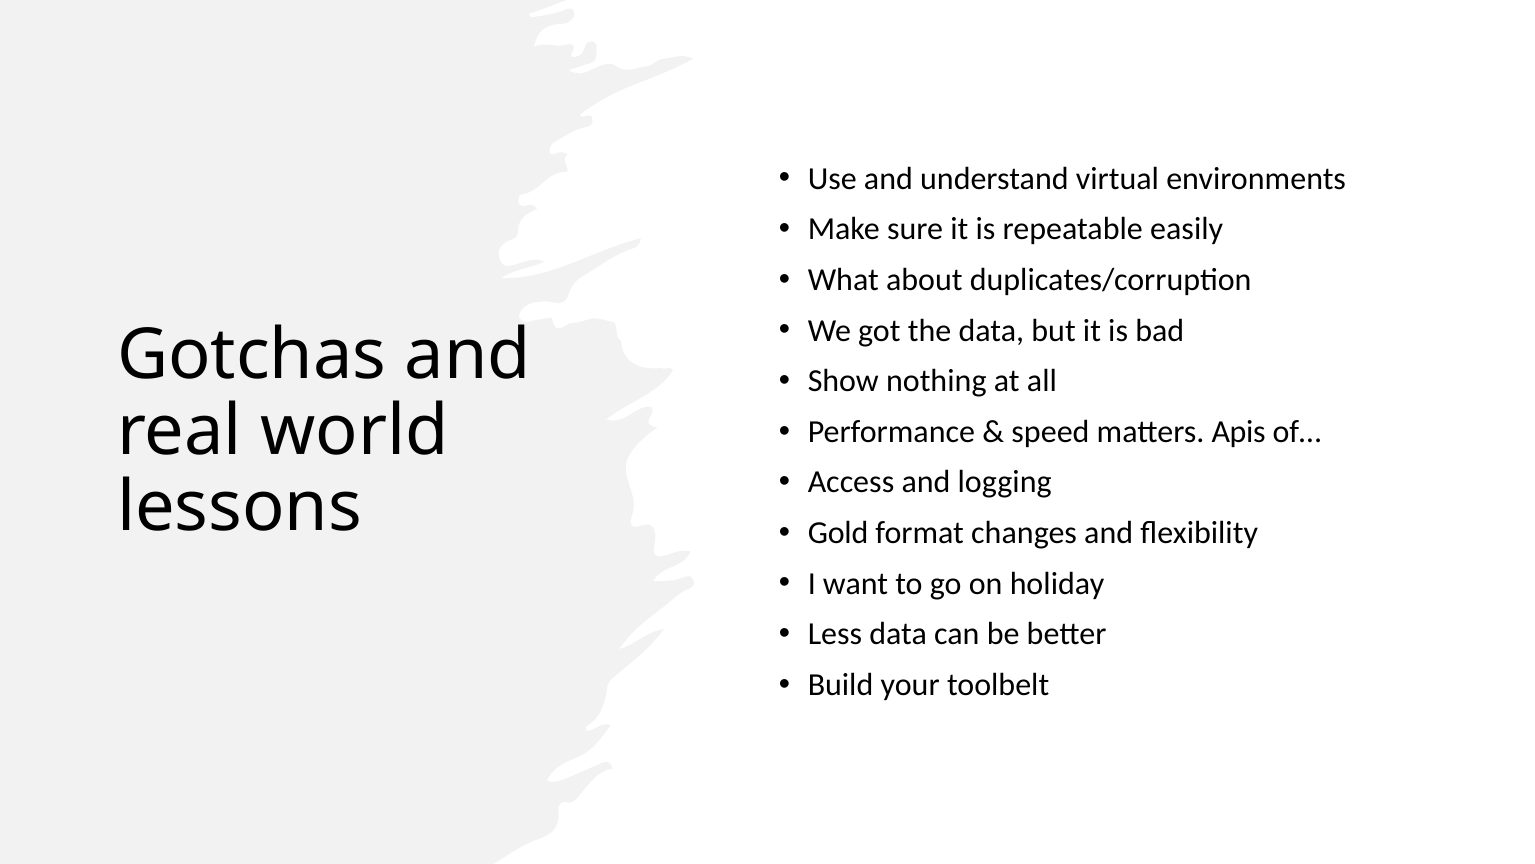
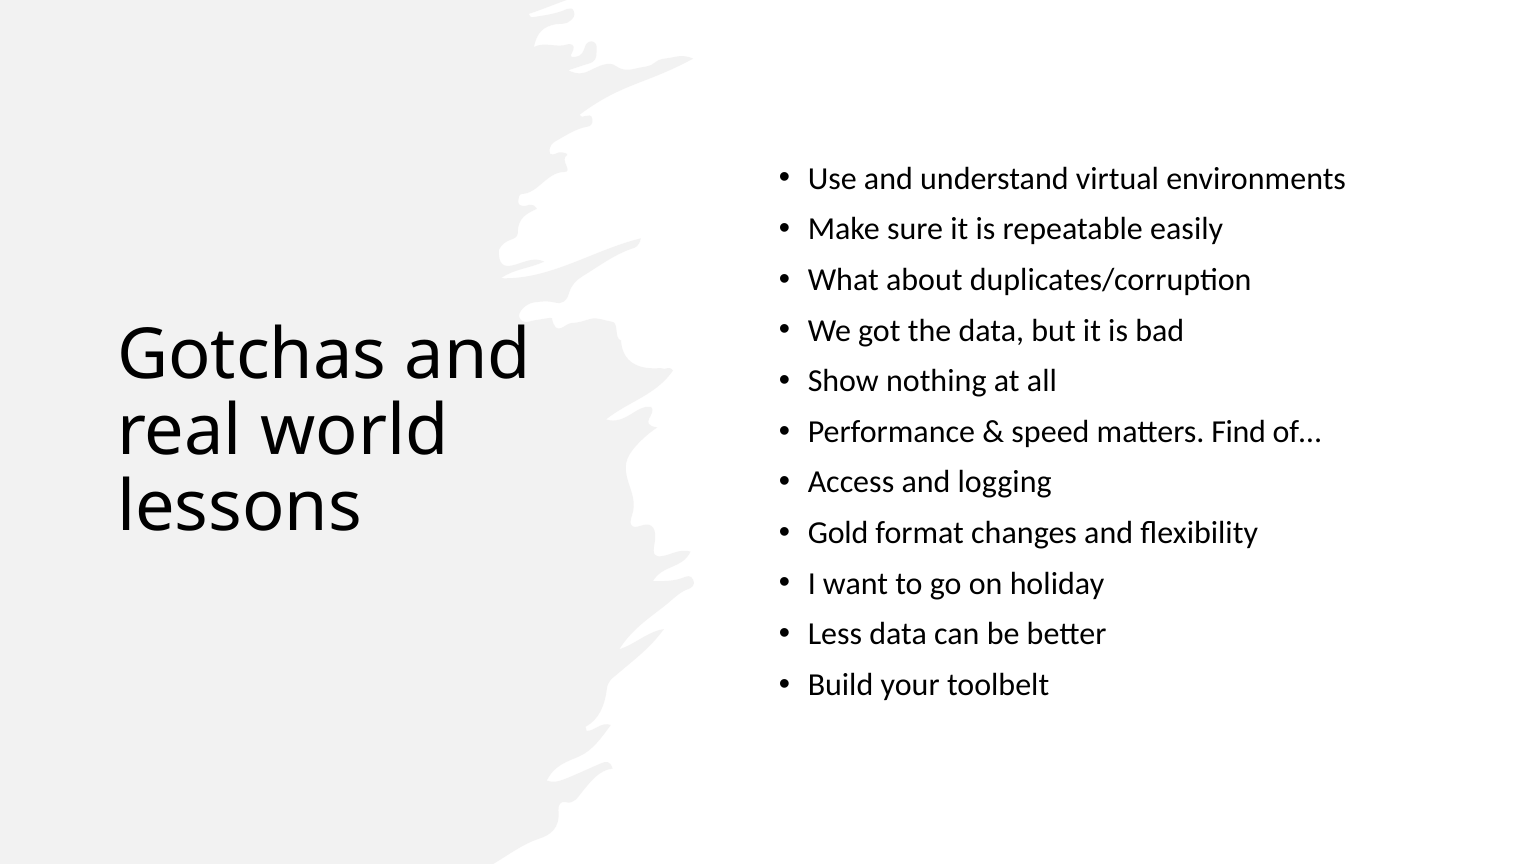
Apis: Apis -> Find
